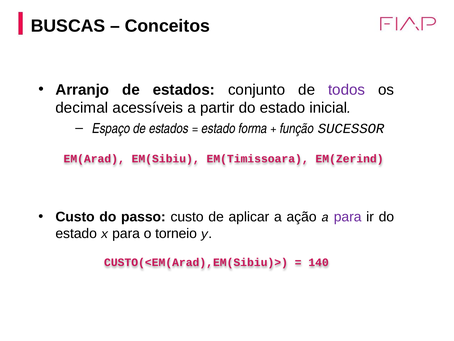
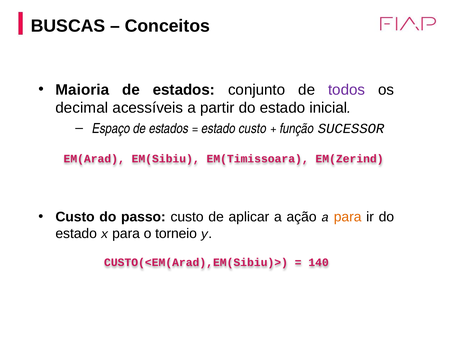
Arranjo: Arranjo -> Maioria
estado forma: forma -> custo
para at (348, 217) colour: purple -> orange
